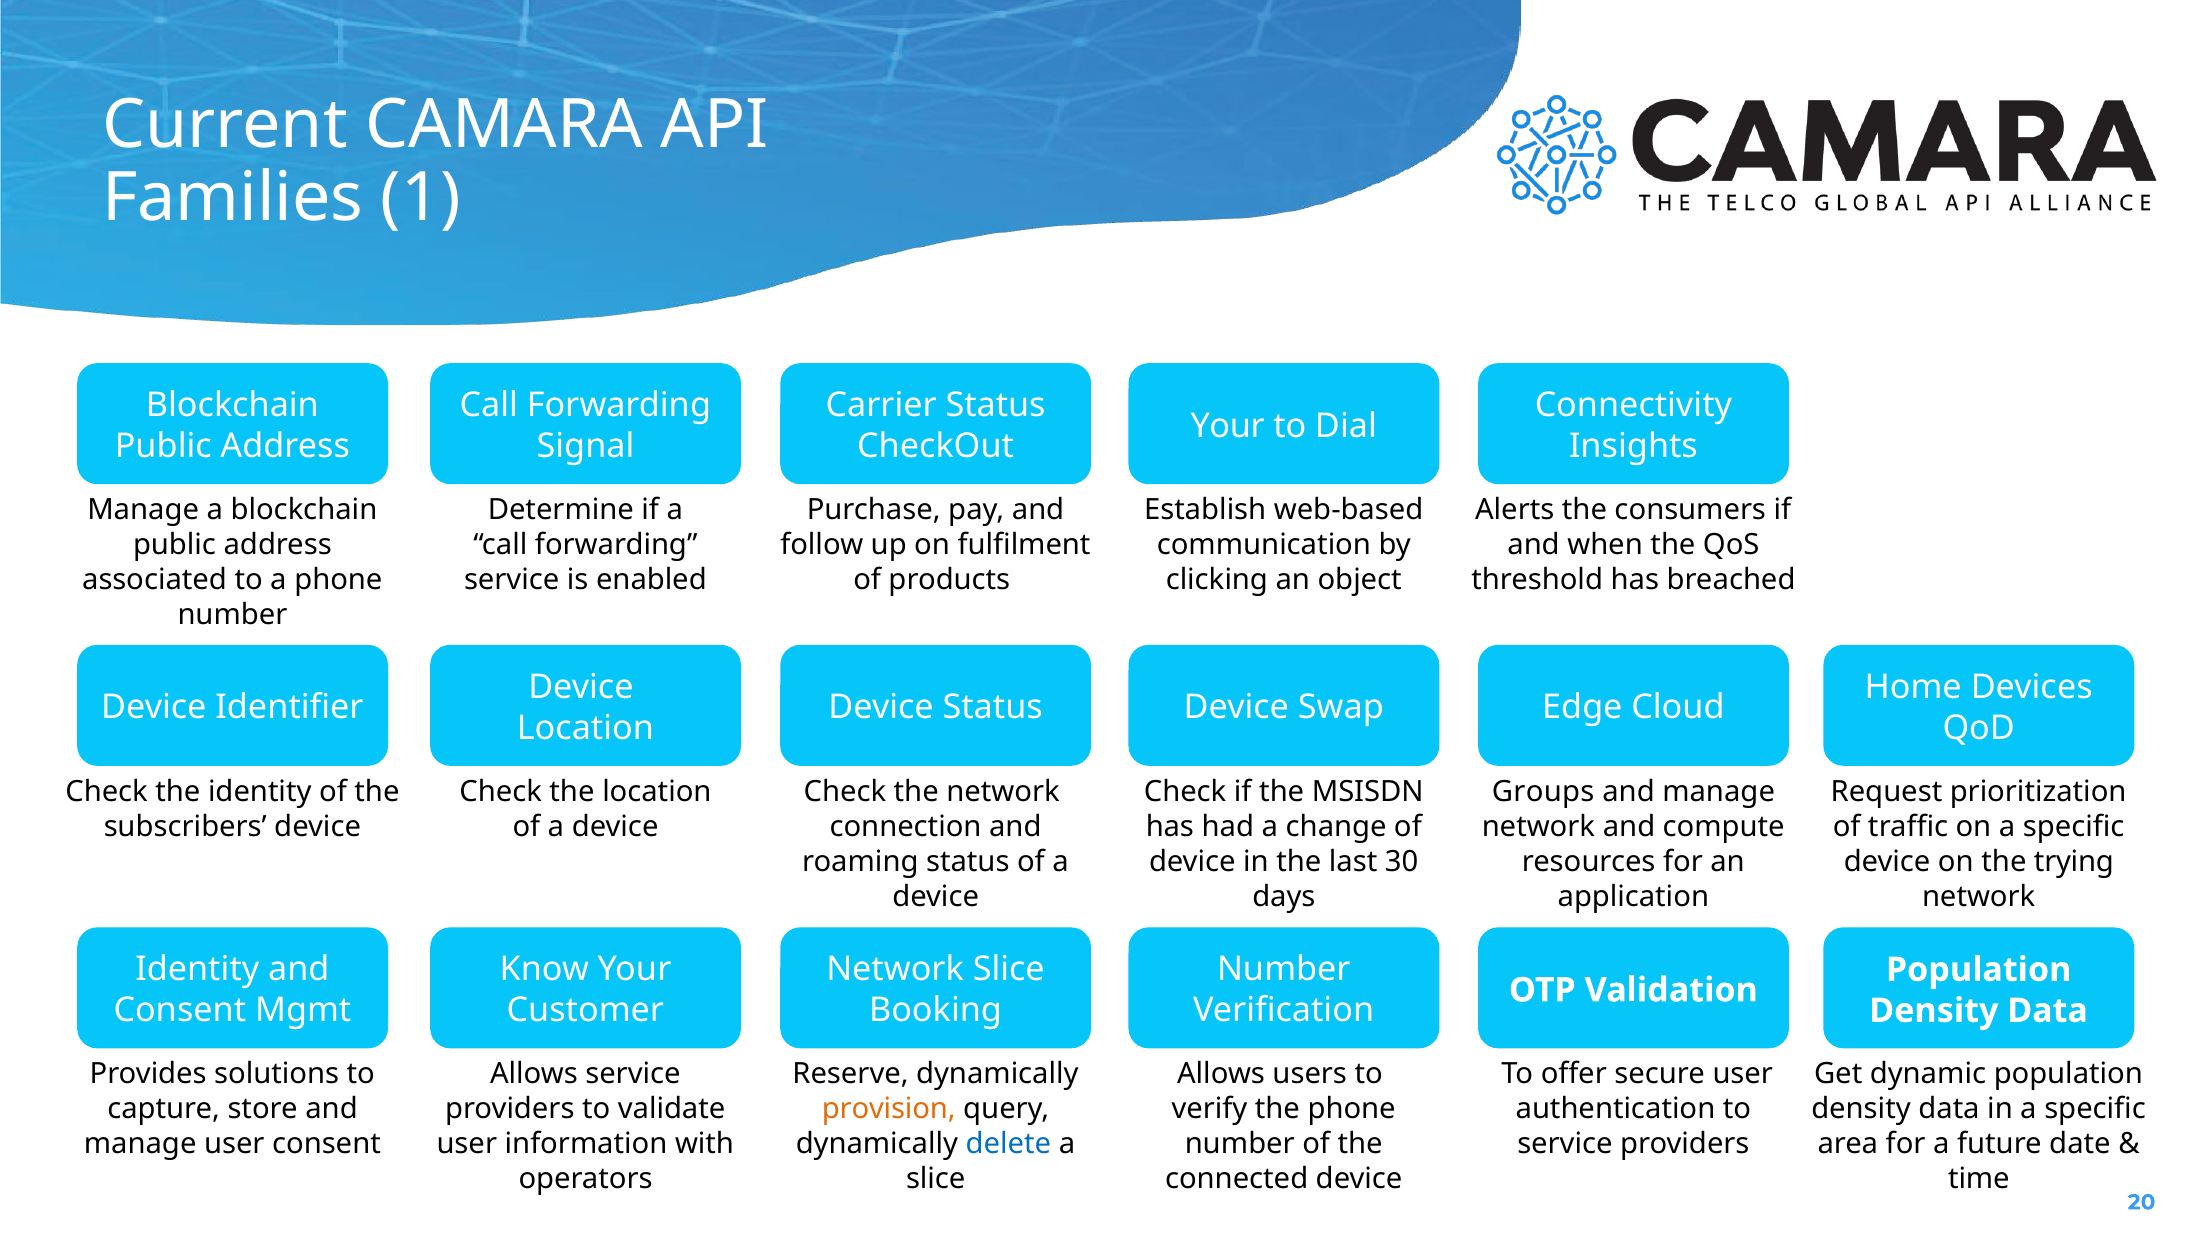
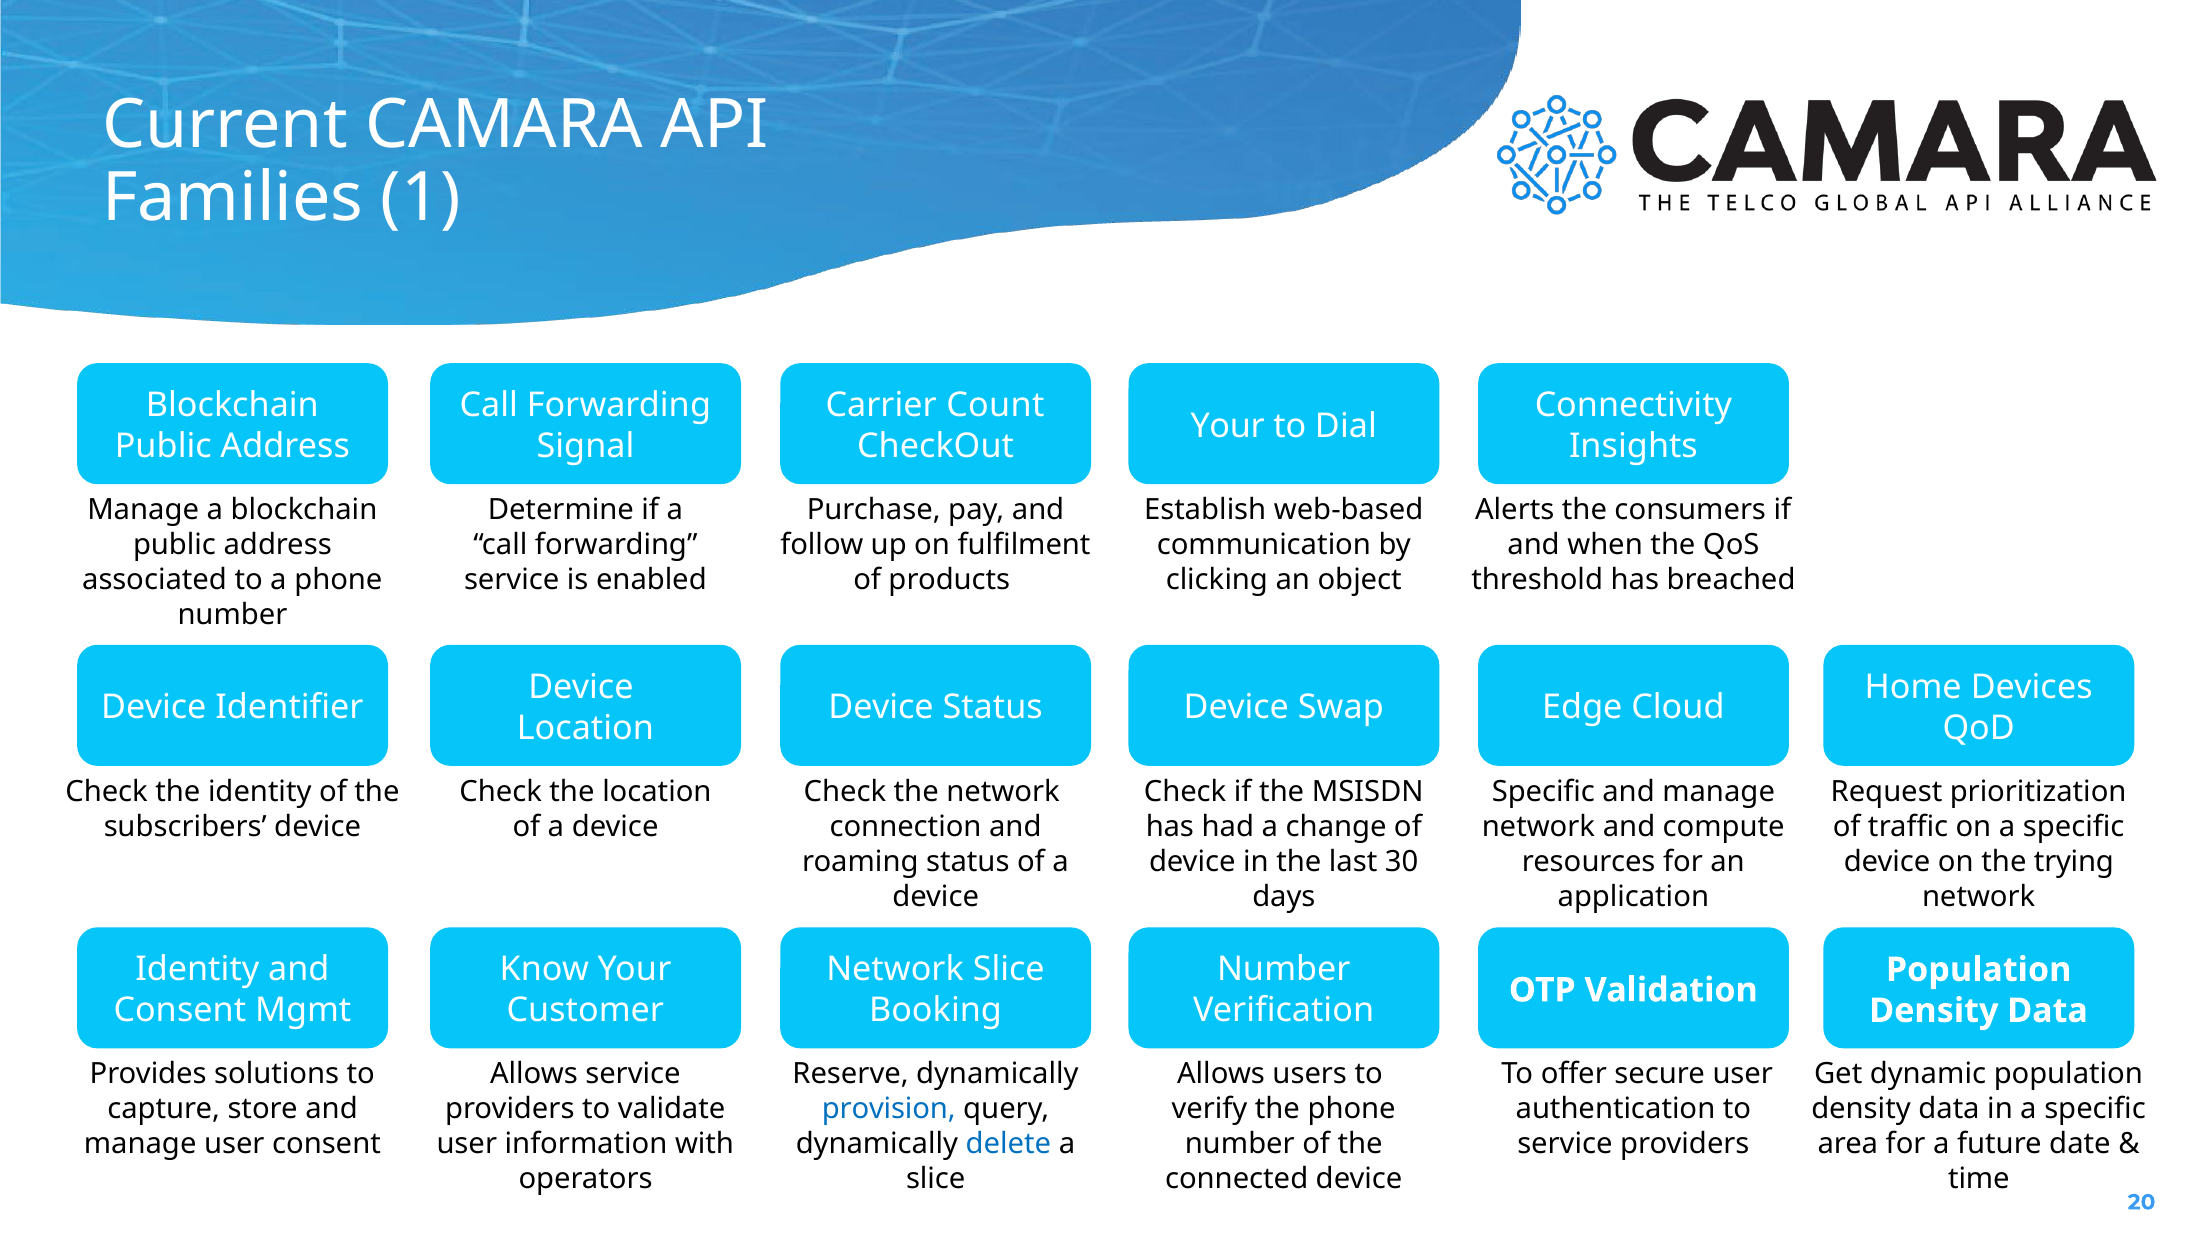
Carrier Status: Status -> Count
Groups at (1543, 791): Groups -> Specific
provision colour: orange -> blue
